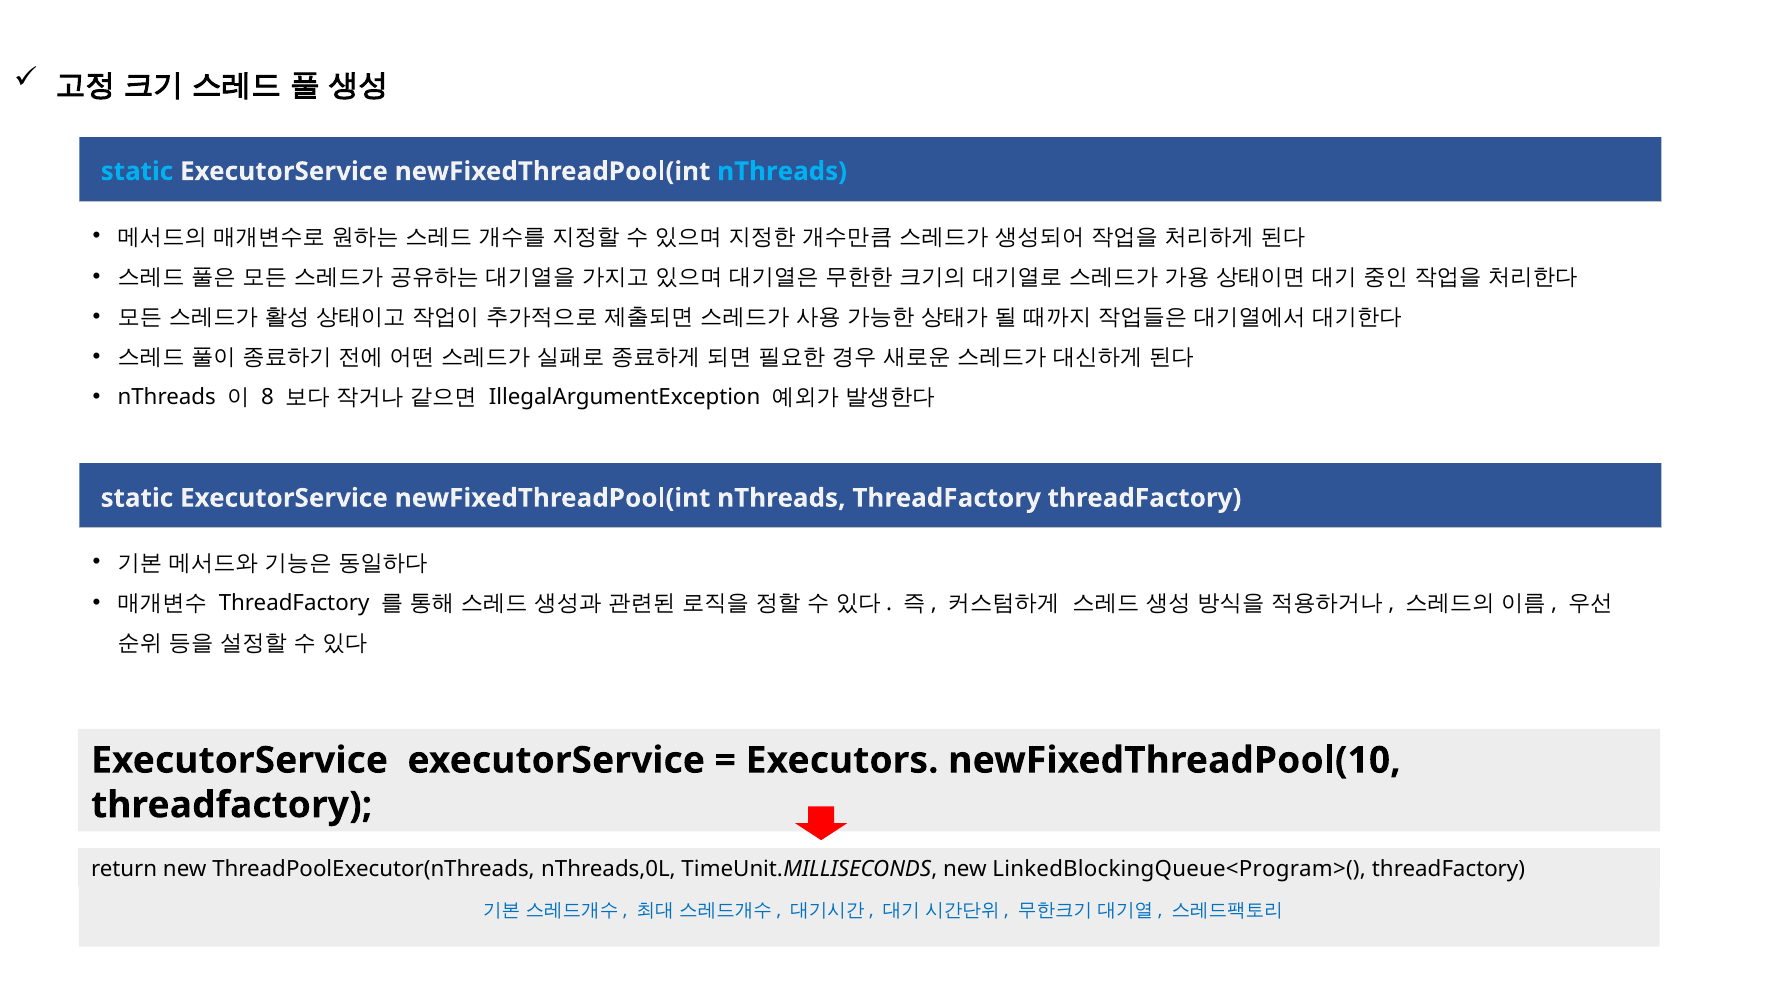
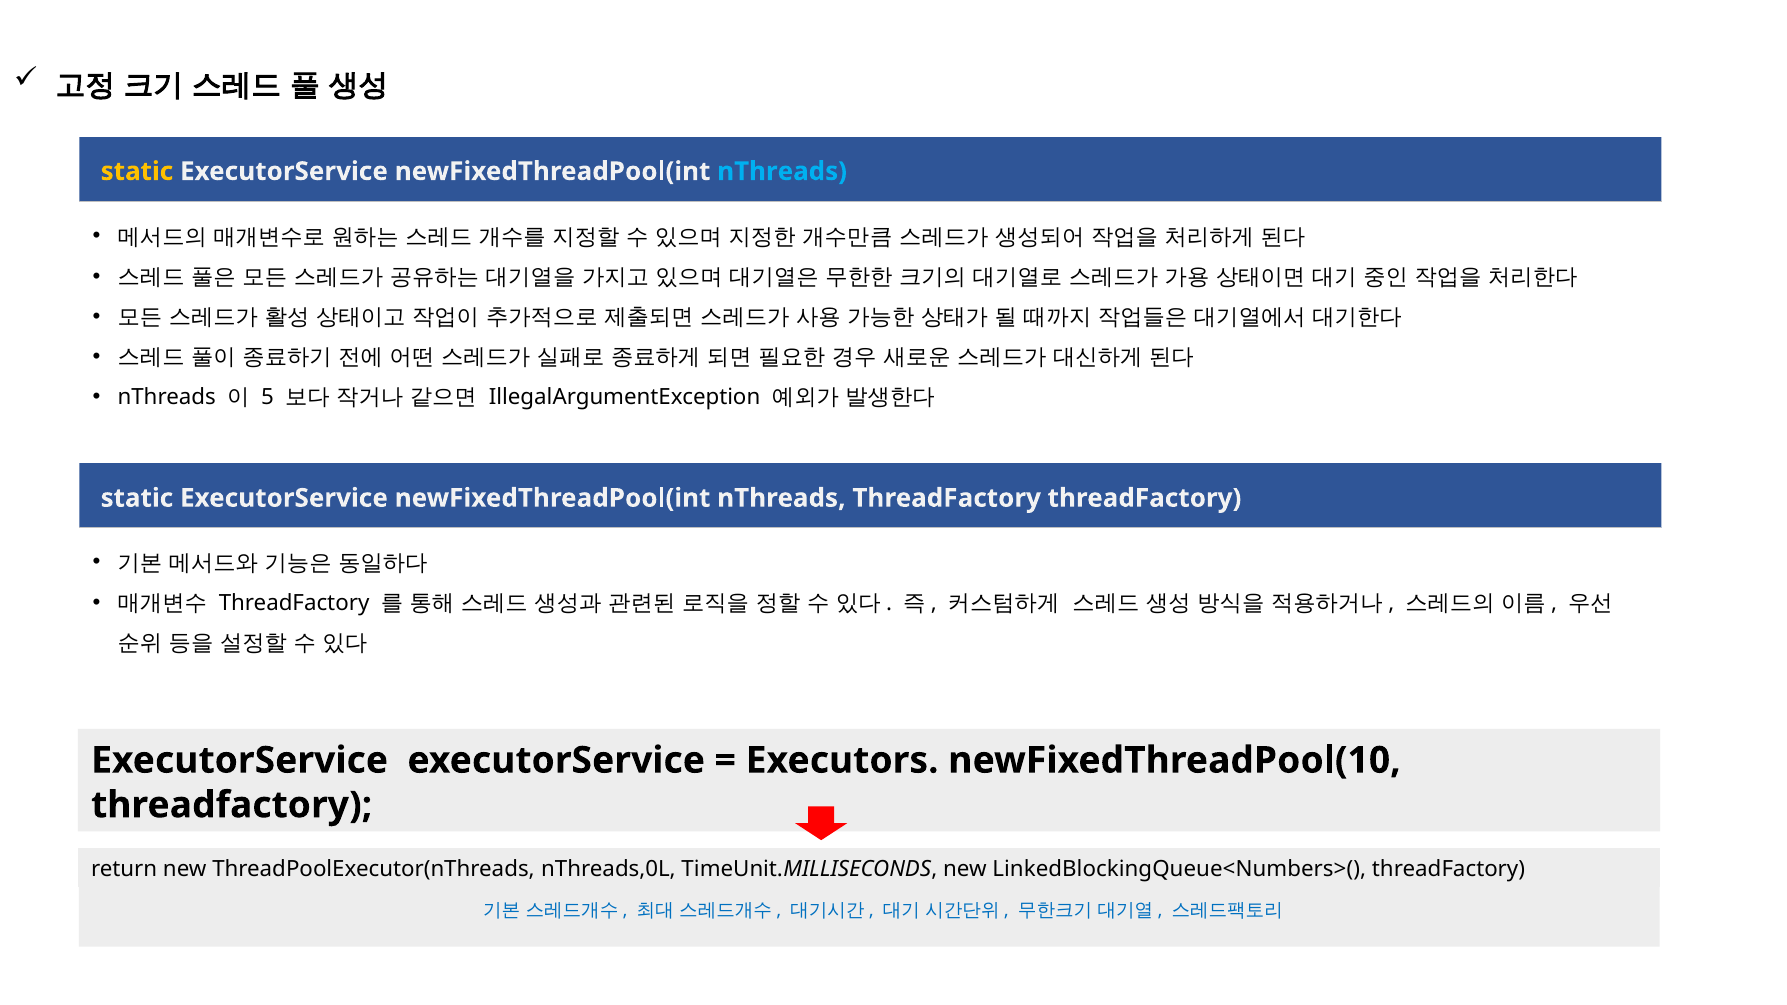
static at (137, 171) colour: light blue -> yellow
8: 8 -> 5
LinkedBlockingQueue<Program>(: LinkedBlockingQueue<Program>( -> LinkedBlockingQueue<Numbers>(
